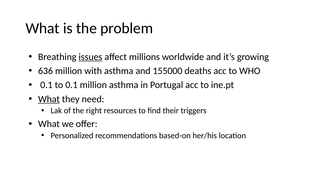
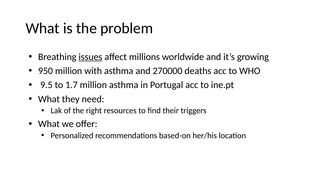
636: 636 -> 950
155000: 155000 -> 270000
0.1 at (46, 85): 0.1 -> 9.5
to 0.1: 0.1 -> 1.7
What at (49, 99) underline: present -> none
